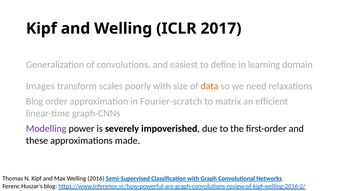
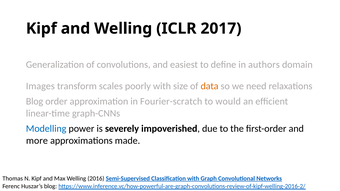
learning: learning -> authors
matrix: matrix -> would
Modelling colour: purple -> blue
these: these -> more
